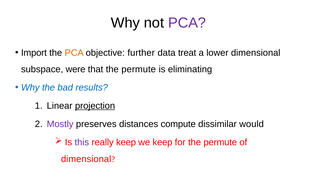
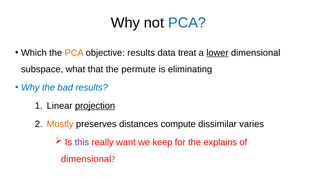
PCA at (187, 23) colour: purple -> blue
Import: Import -> Which
objective further: further -> results
lower underline: none -> present
were: were -> what
Mostly colour: purple -> orange
would: would -> varies
really keep: keep -> want
for the permute: permute -> explains
